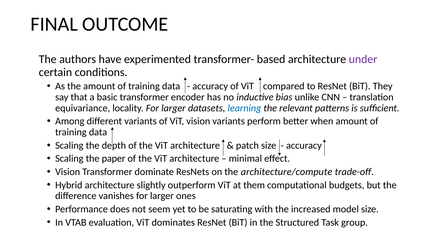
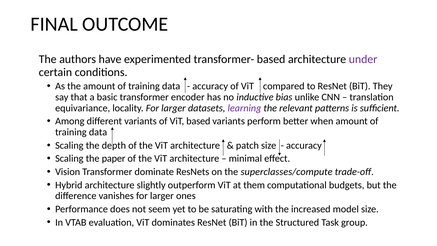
learning colour: blue -> purple
ViT vision: vision -> based
architecture/compute: architecture/compute -> superclasses/compute
